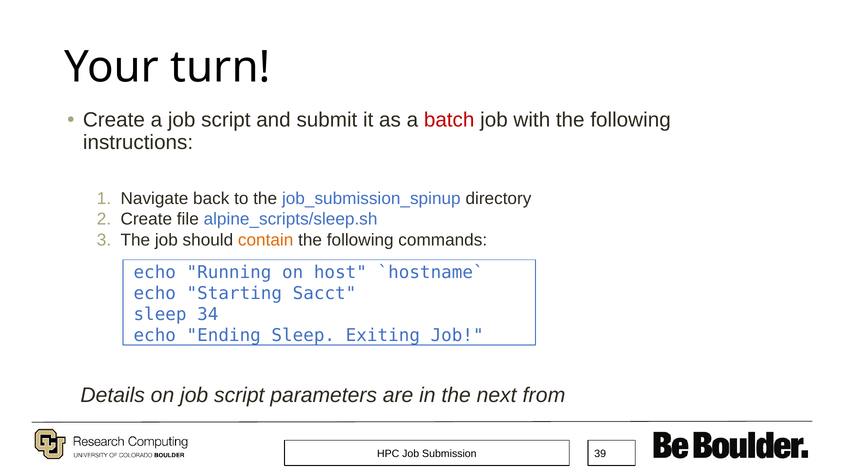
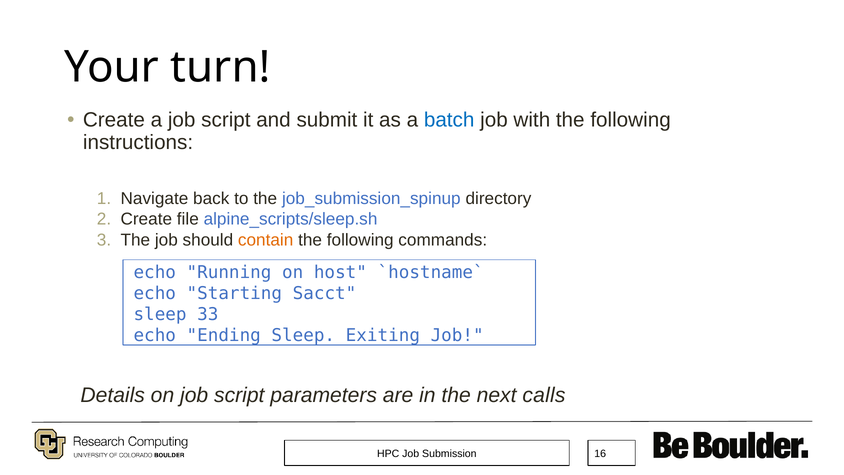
batch colour: red -> blue
34: 34 -> 33
from: from -> calls
39: 39 -> 16
